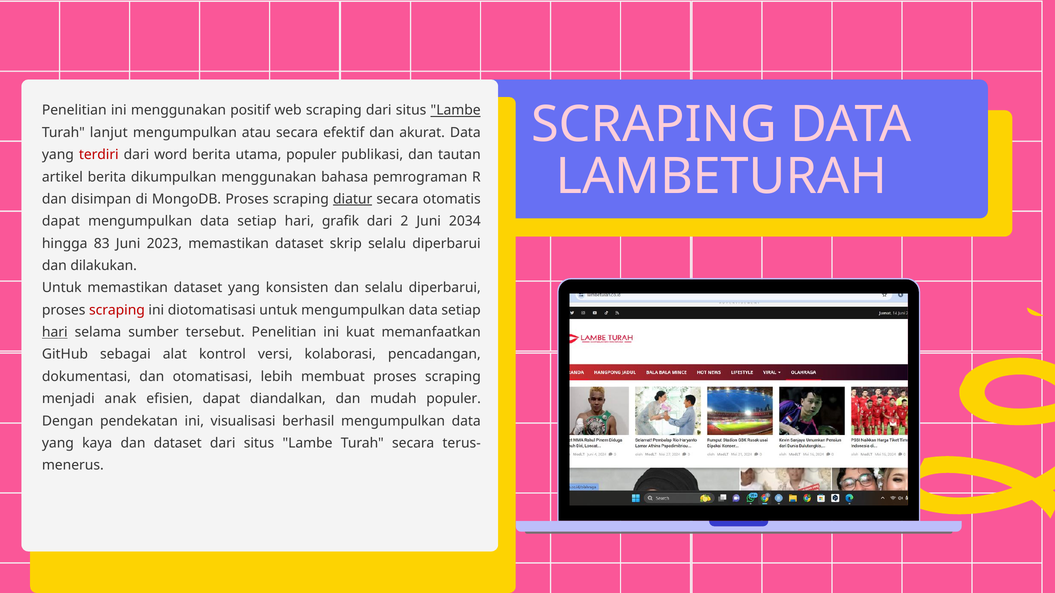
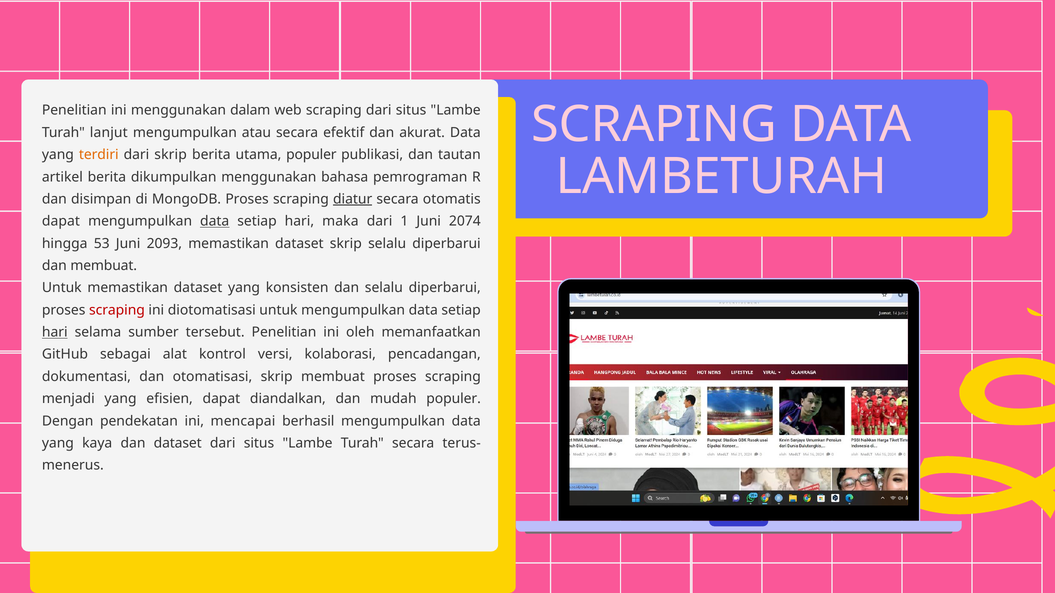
positif: positif -> dalam
Lambe at (456, 110) underline: present -> none
terdiri colour: red -> orange
dari word: word -> skrip
data at (215, 221) underline: none -> present
grafik: grafik -> maka
2: 2 -> 1
2034: 2034 -> 2074
83: 83 -> 53
2023: 2023 -> 2093
dan dilakukan: dilakukan -> membuat
kuat: kuat -> oleh
otomatisasi lebih: lebih -> skrip
menjadi anak: anak -> yang
visualisasi: visualisasi -> mencapai
